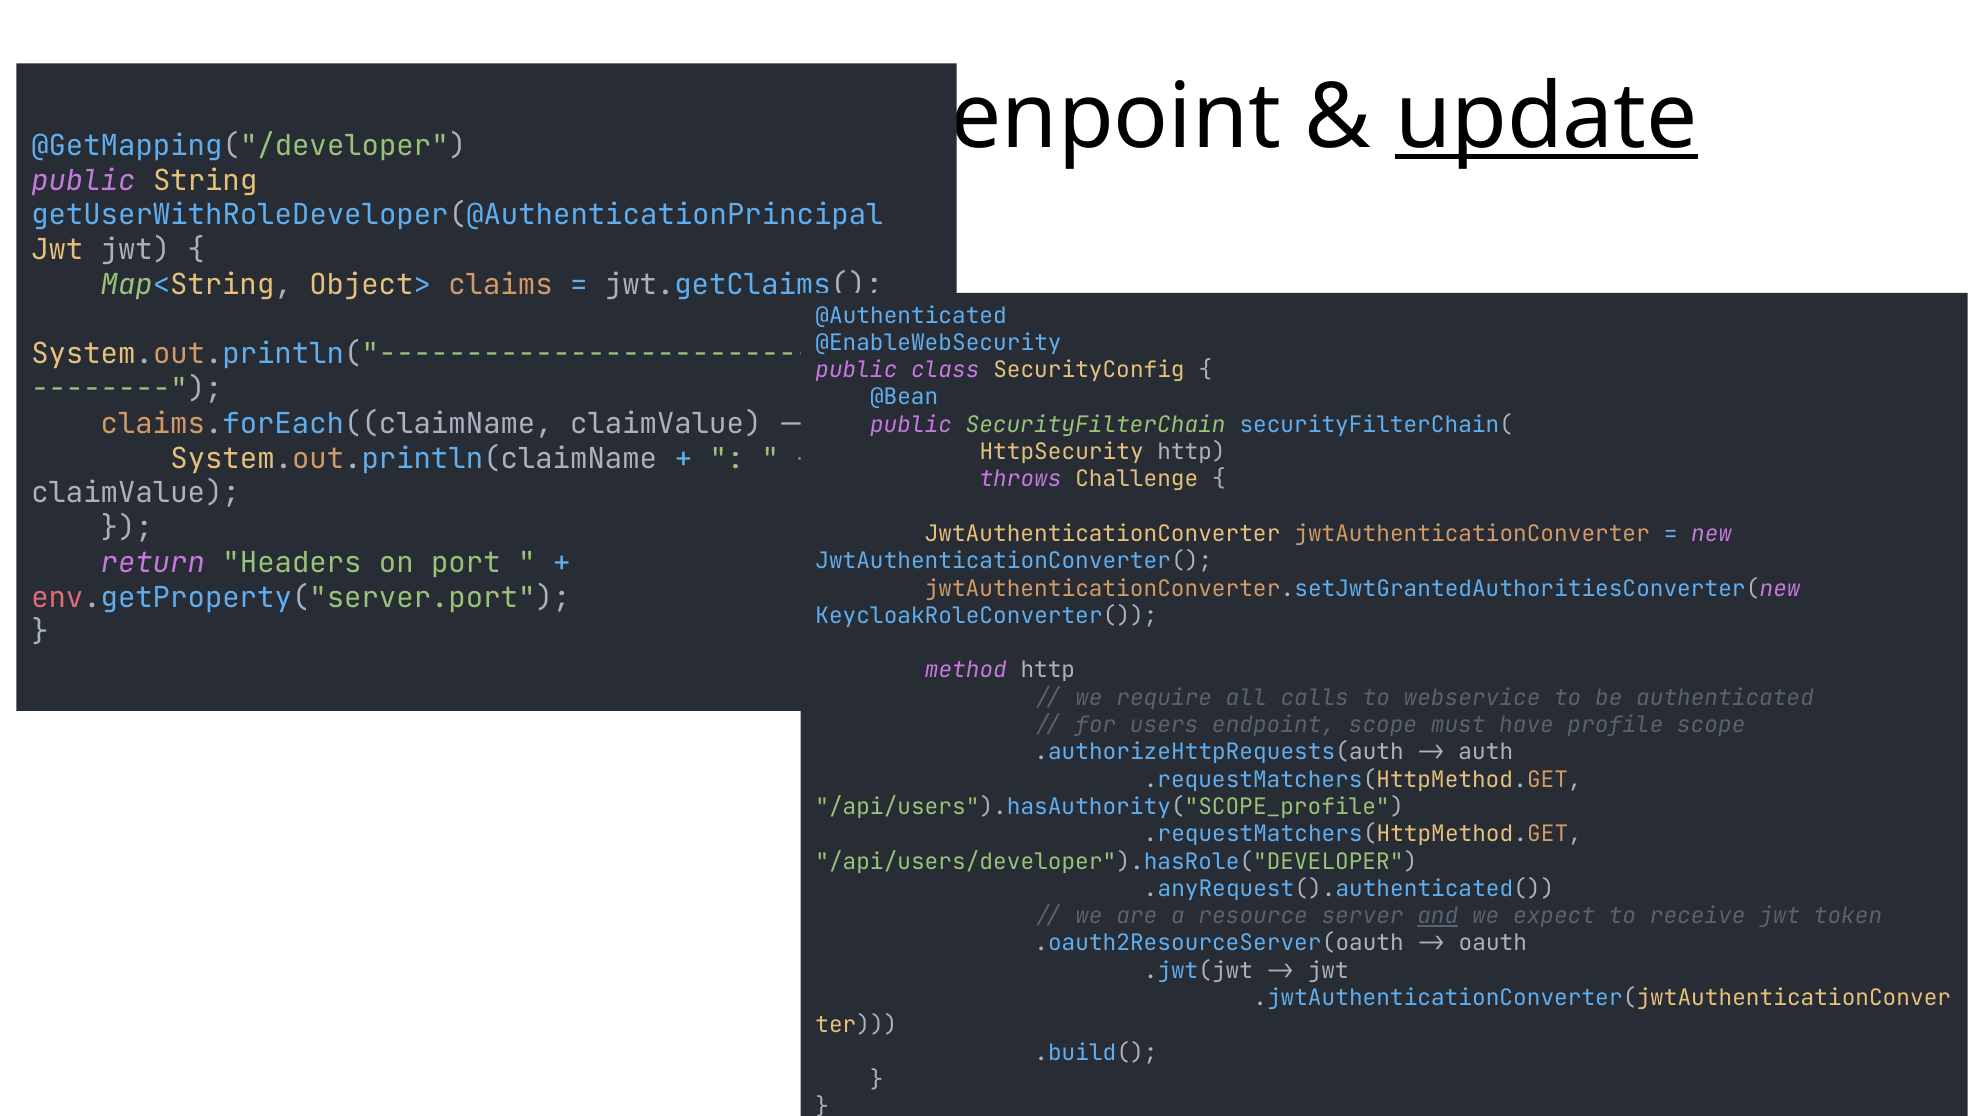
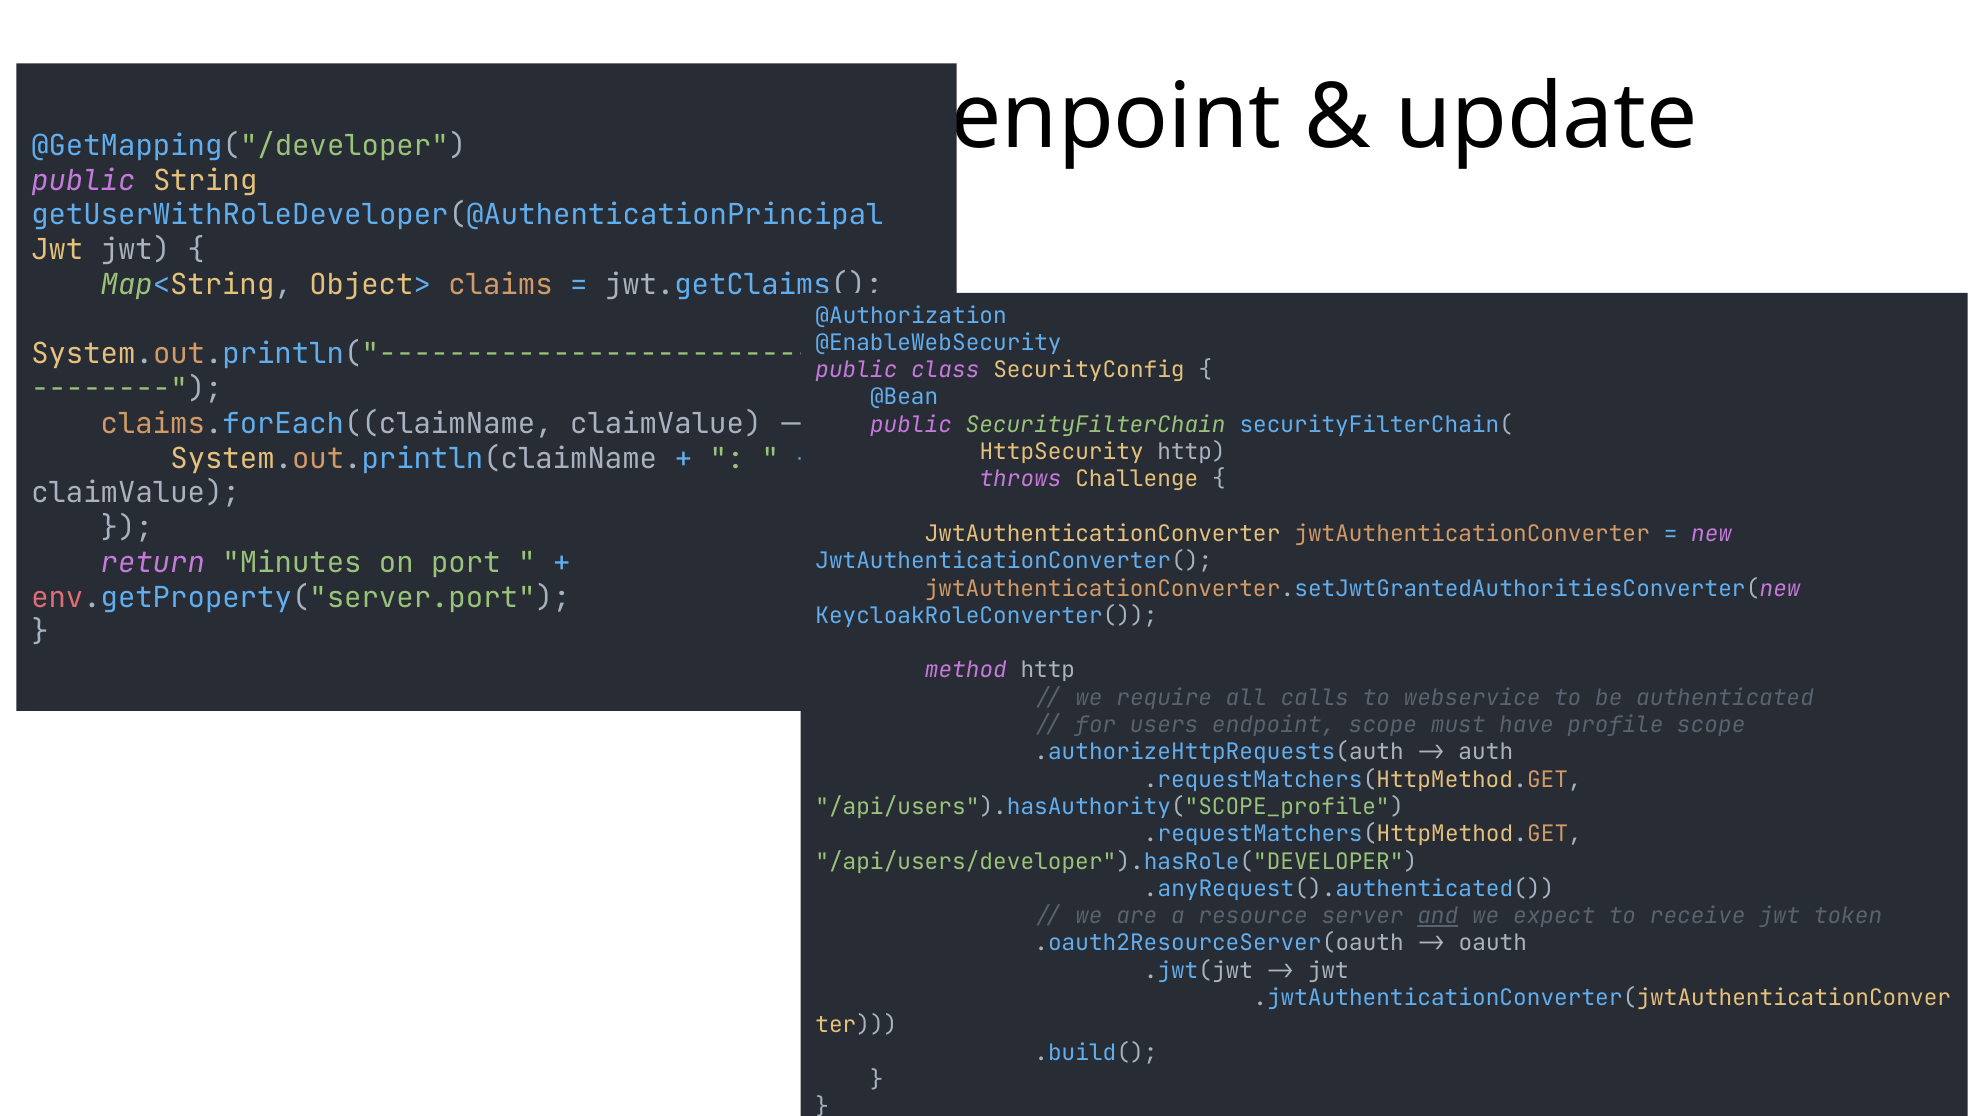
update underline: present -> none
@Authenticated: @Authenticated -> @Authorization
Headers: Headers -> Minutes
